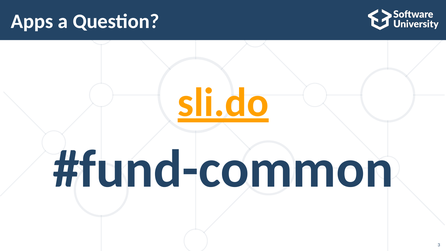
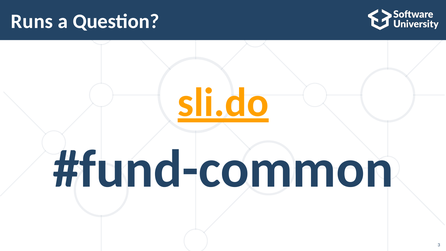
Apps: Apps -> Runs
